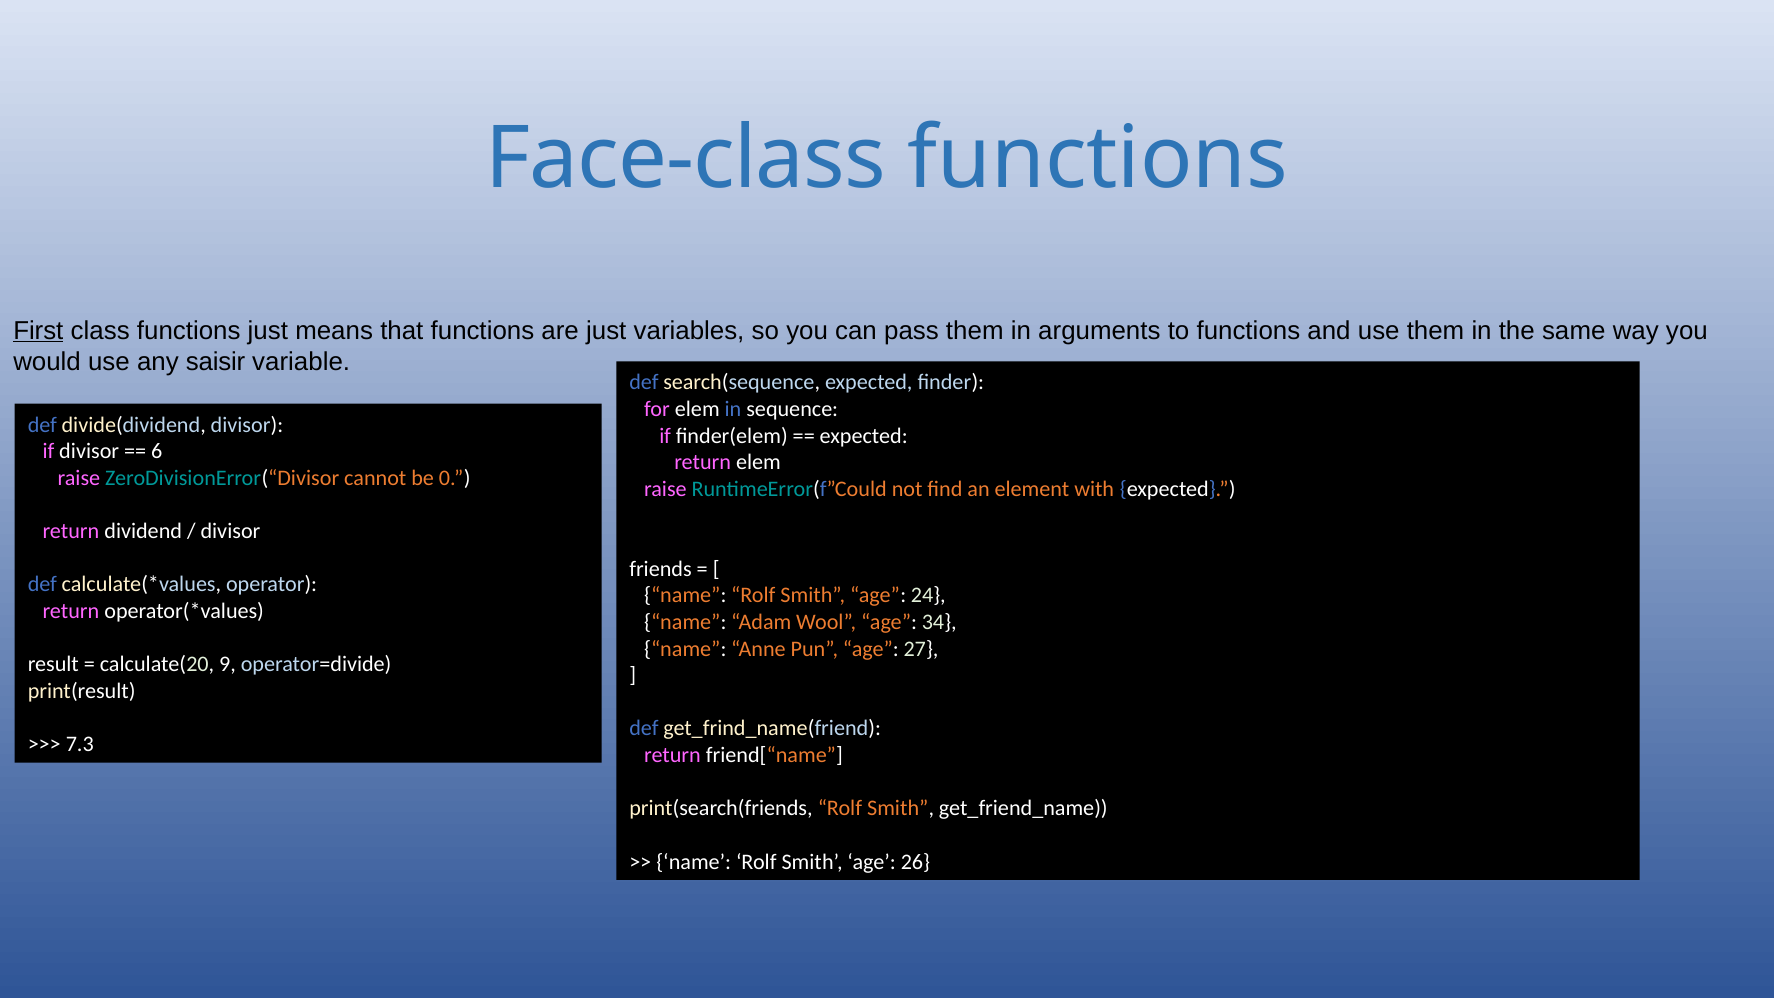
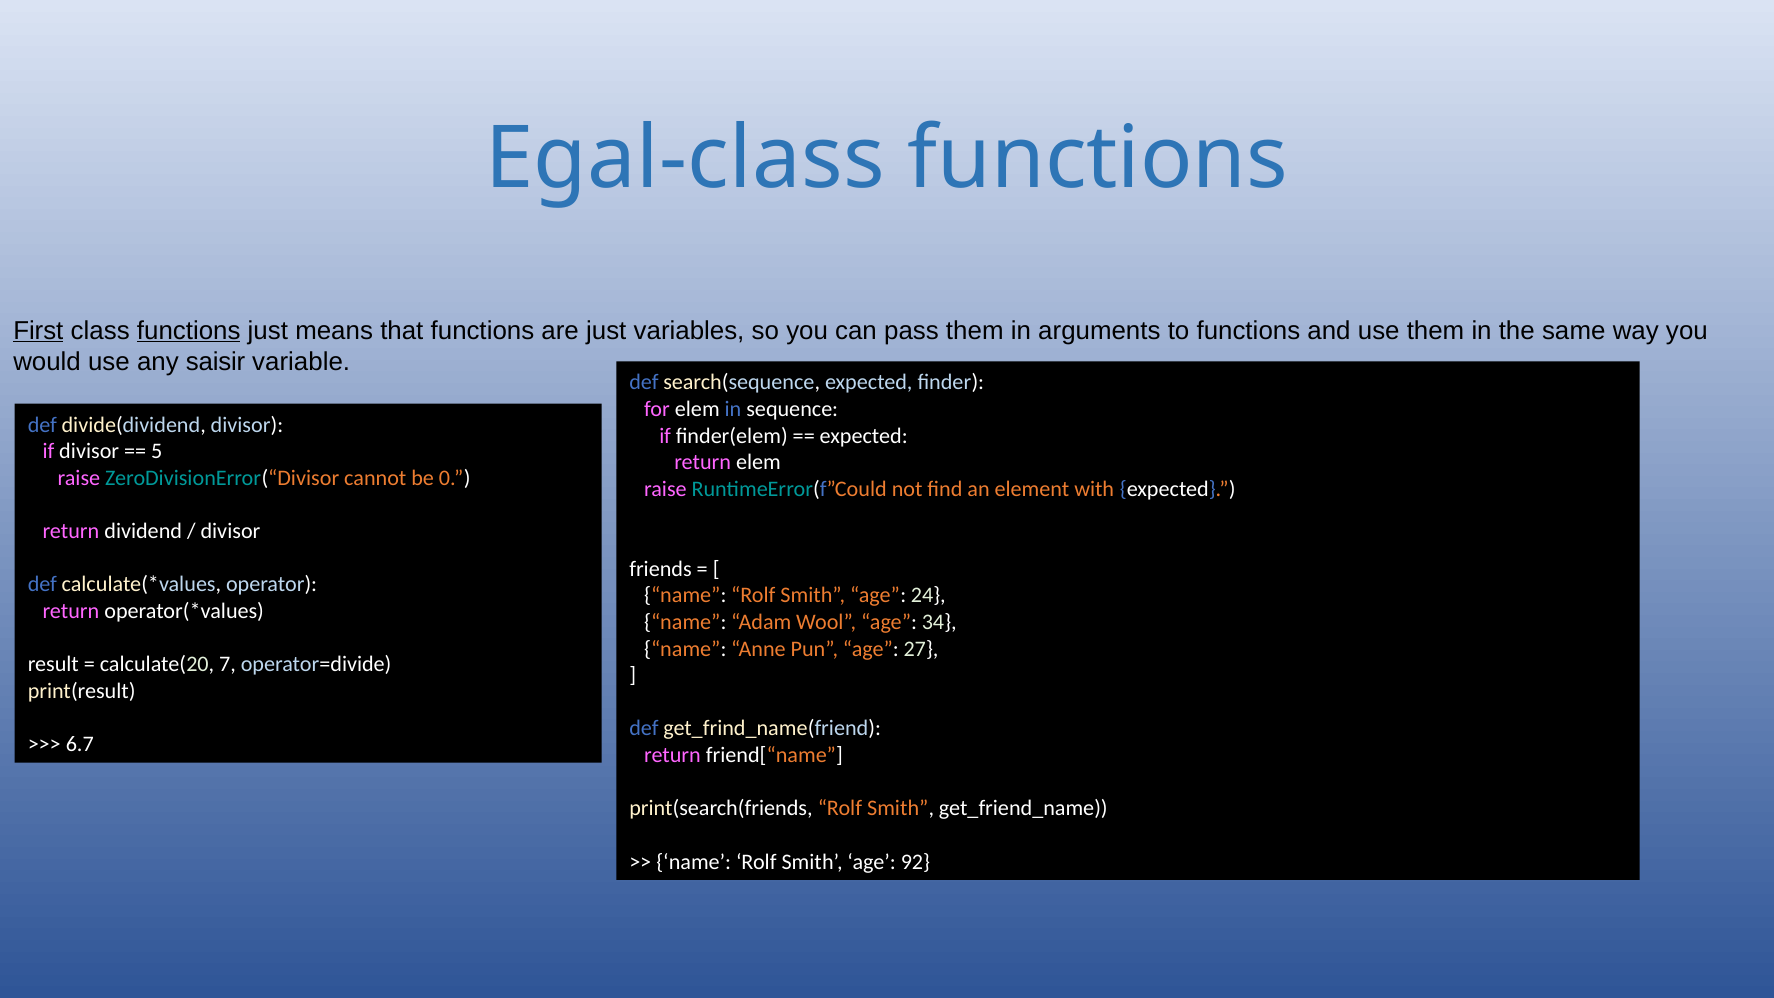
Face-class: Face-class -> Egal-class
functions at (189, 331) underline: none -> present
6: 6 -> 5
9: 9 -> 7
7.3: 7.3 -> 6.7
26: 26 -> 92
